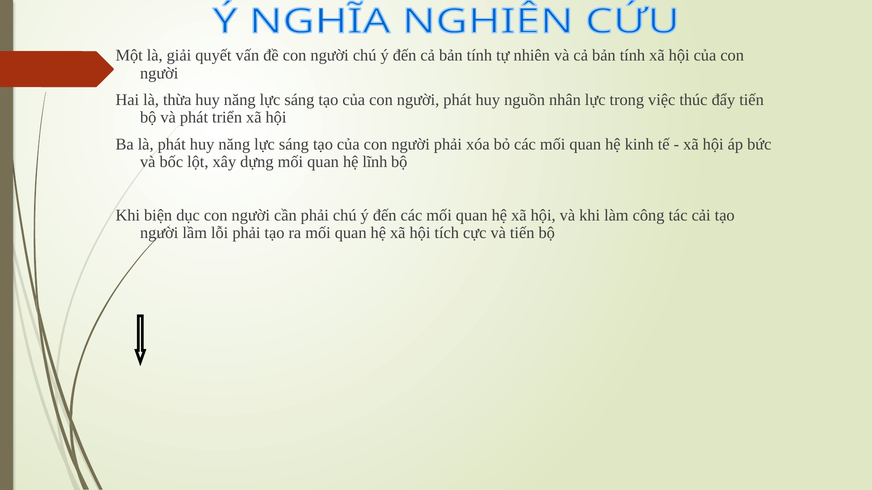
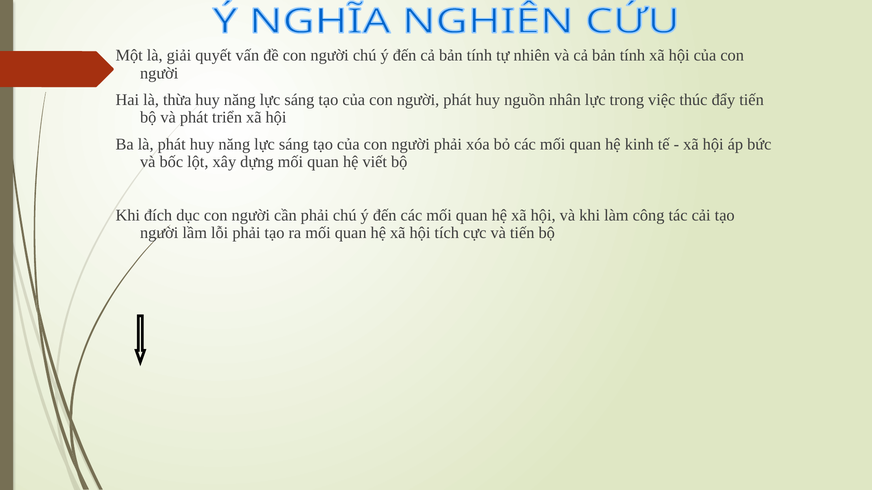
lĩnh: lĩnh -> viết
biện: biện -> đích
